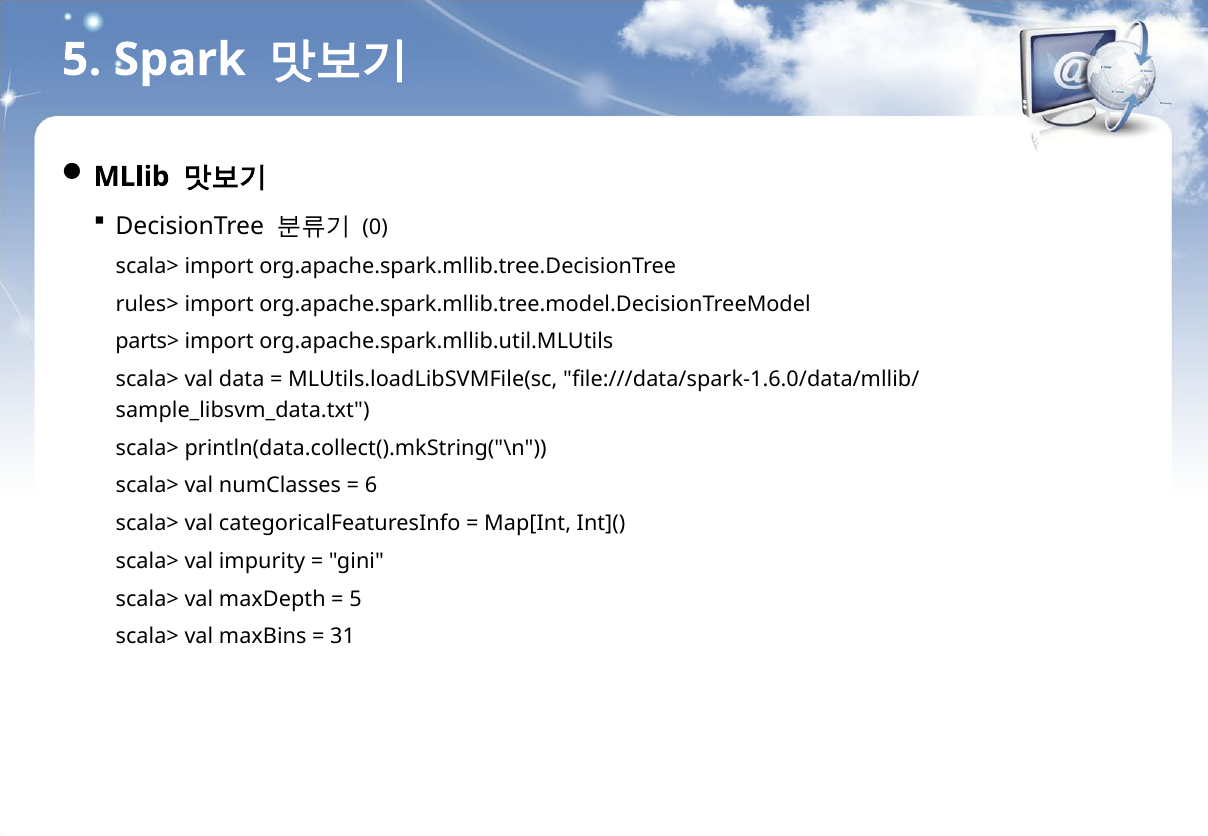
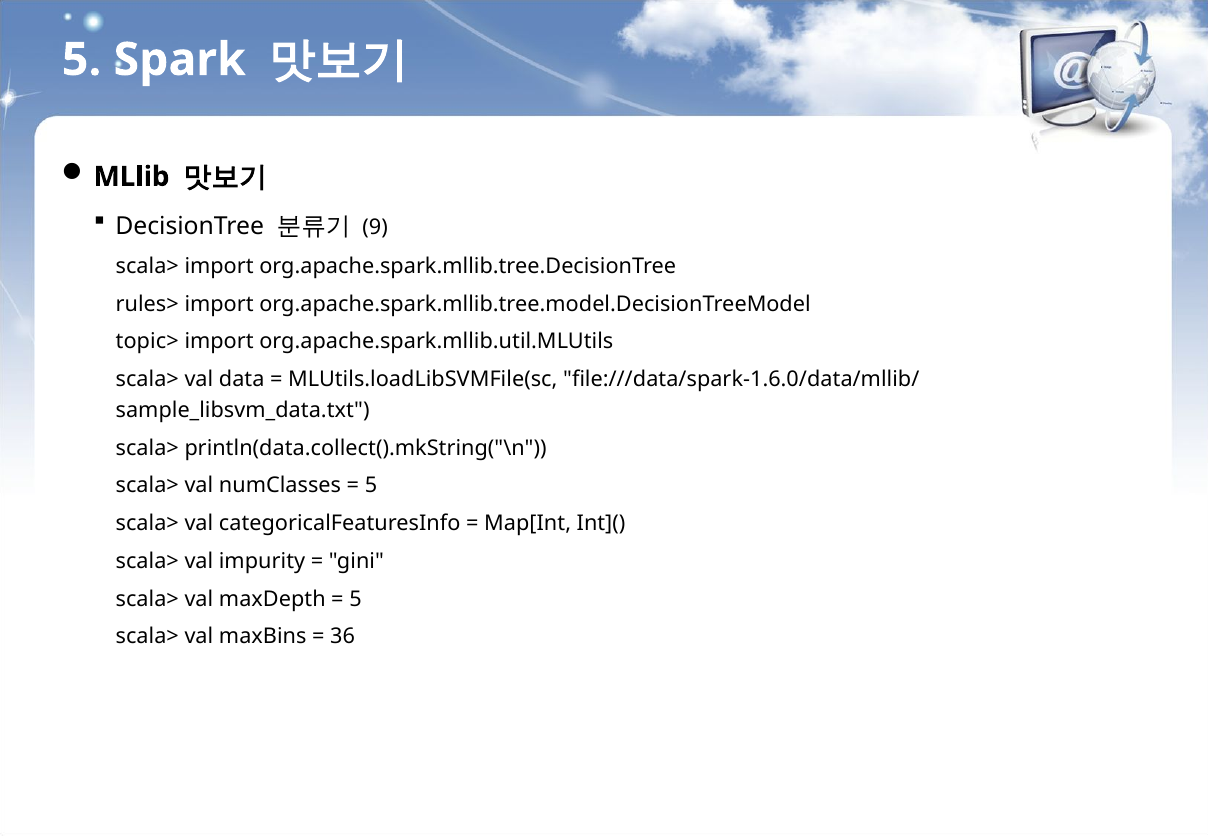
0: 0 -> 9
parts>: parts> -> topic>
6 at (371, 486): 6 -> 5
31: 31 -> 36
